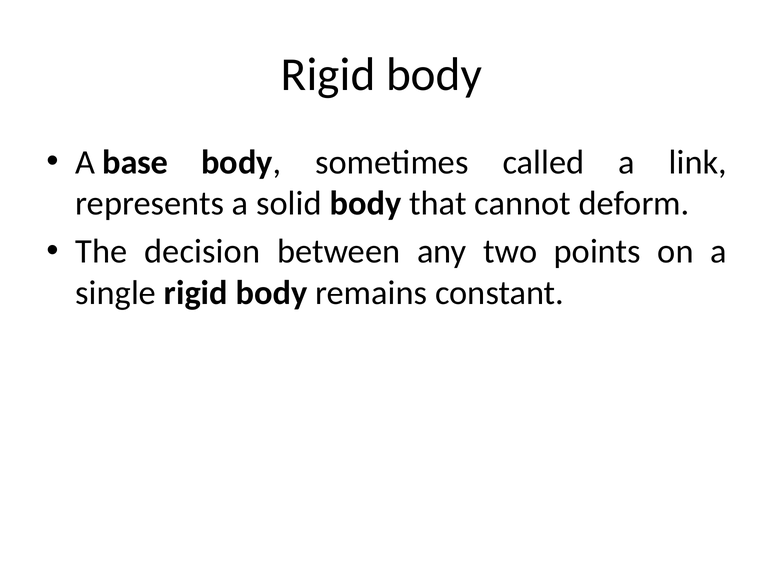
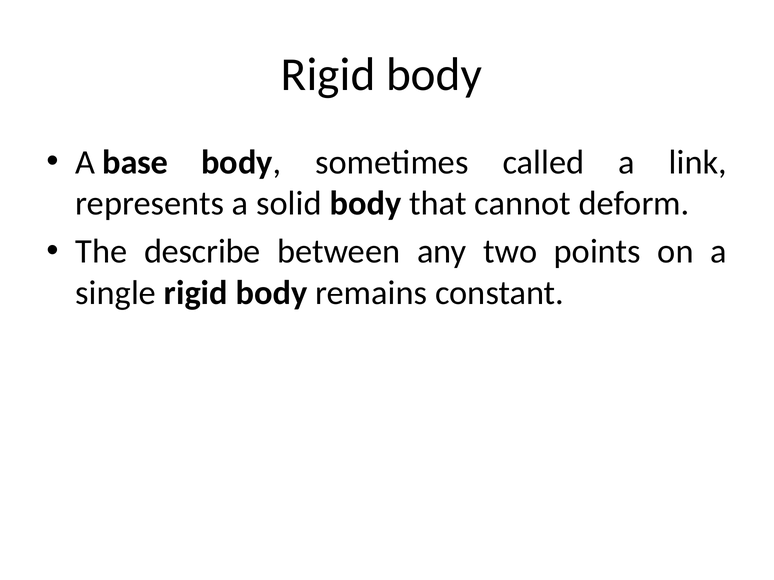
decision: decision -> describe
